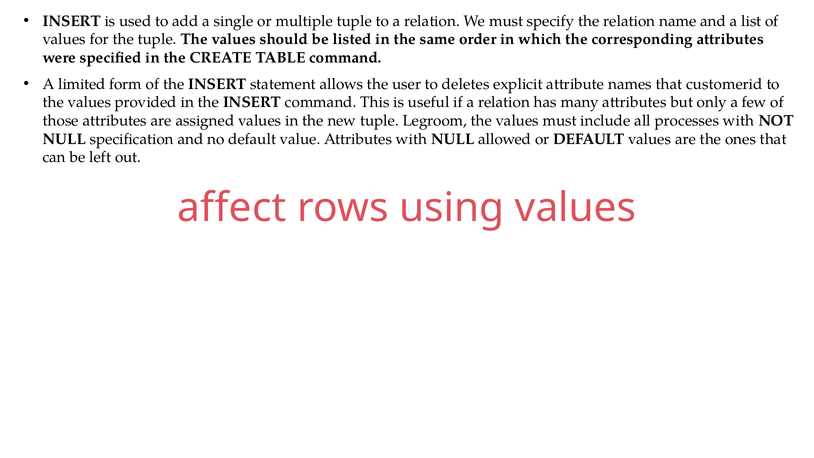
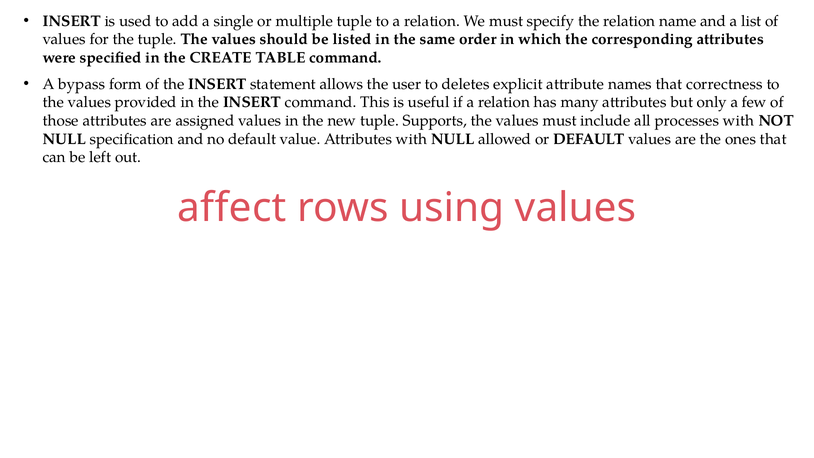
limited: limited -> bypass
customerid: customerid -> correctness
Legroom: Legroom -> Supports
